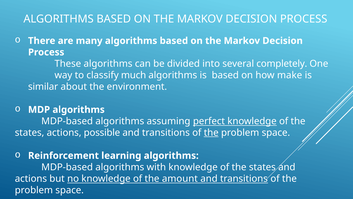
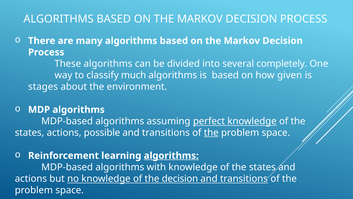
make: make -> given
similar: similar -> stages
algorithms at (171, 155) underline: none -> present
the amount: amount -> decision
